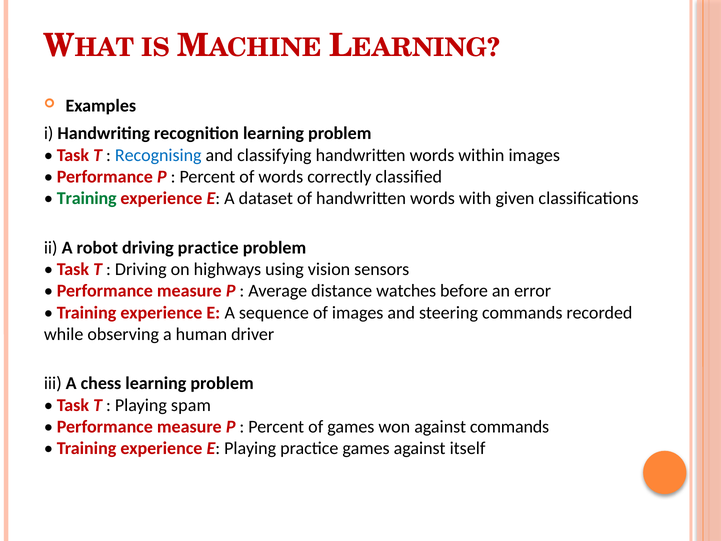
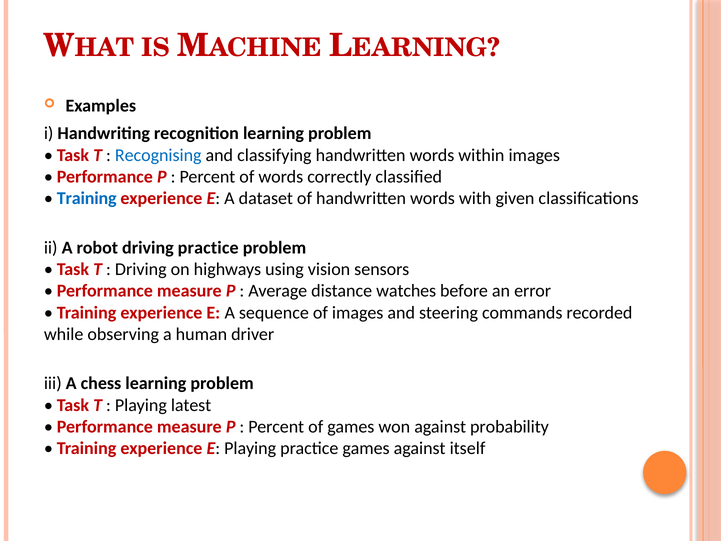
Training at (87, 198) colour: green -> blue
spam: spam -> latest
against commands: commands -> probability
